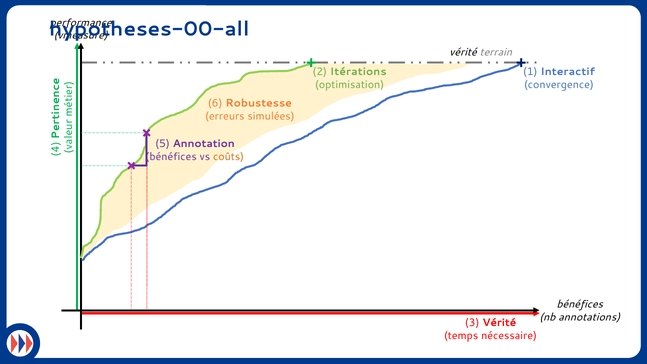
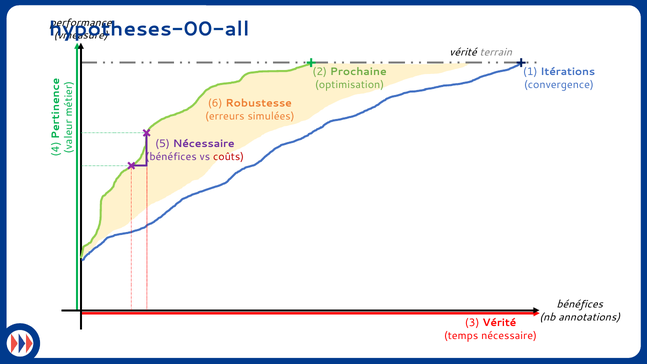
Itérations: Itérations -> Prochaine
Interactif: Interactif -> Itérations
5 Annotation: Annotation -> Nécessaire
coûts colour: orange -> red
